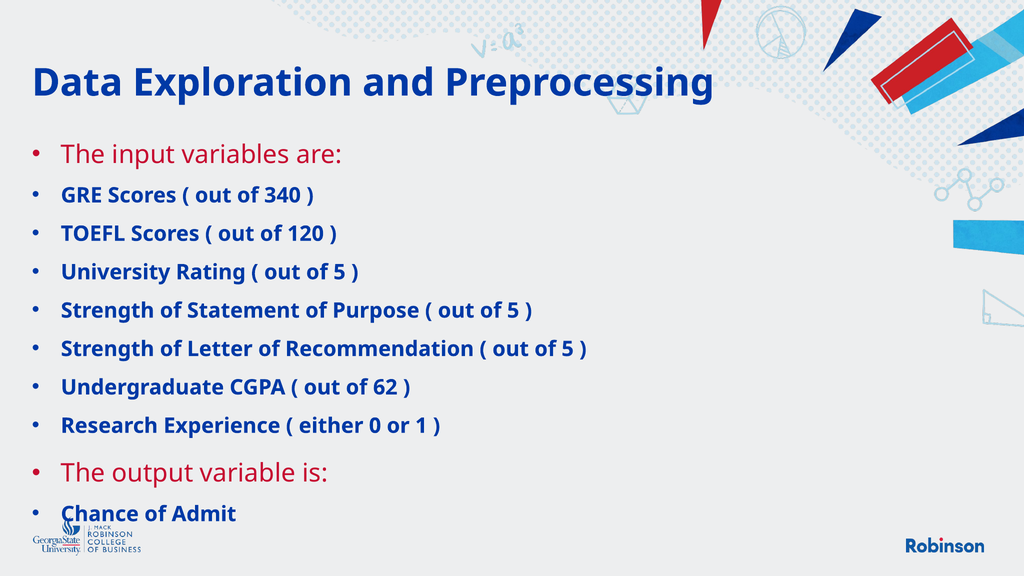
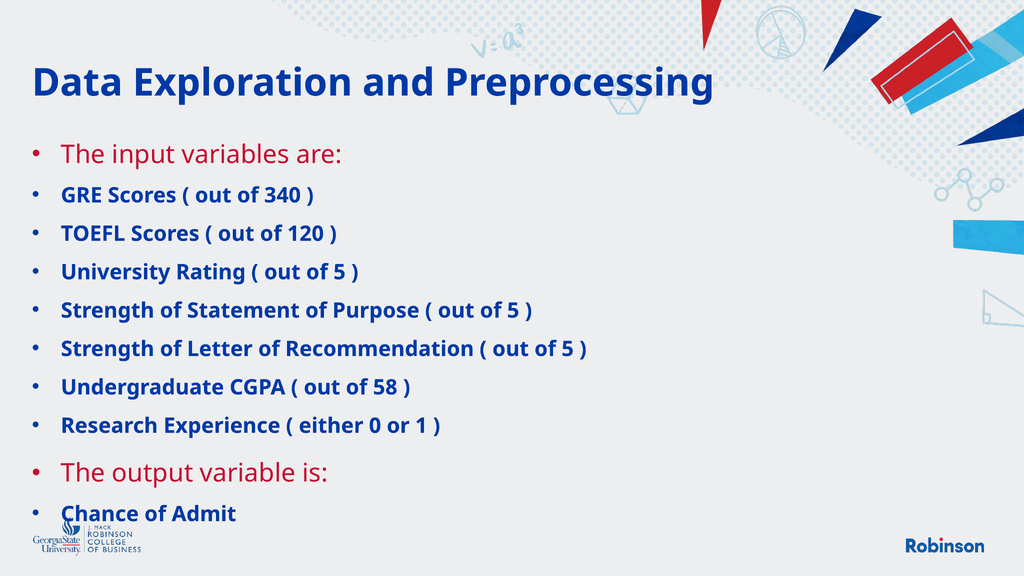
62: 62 -> 58
